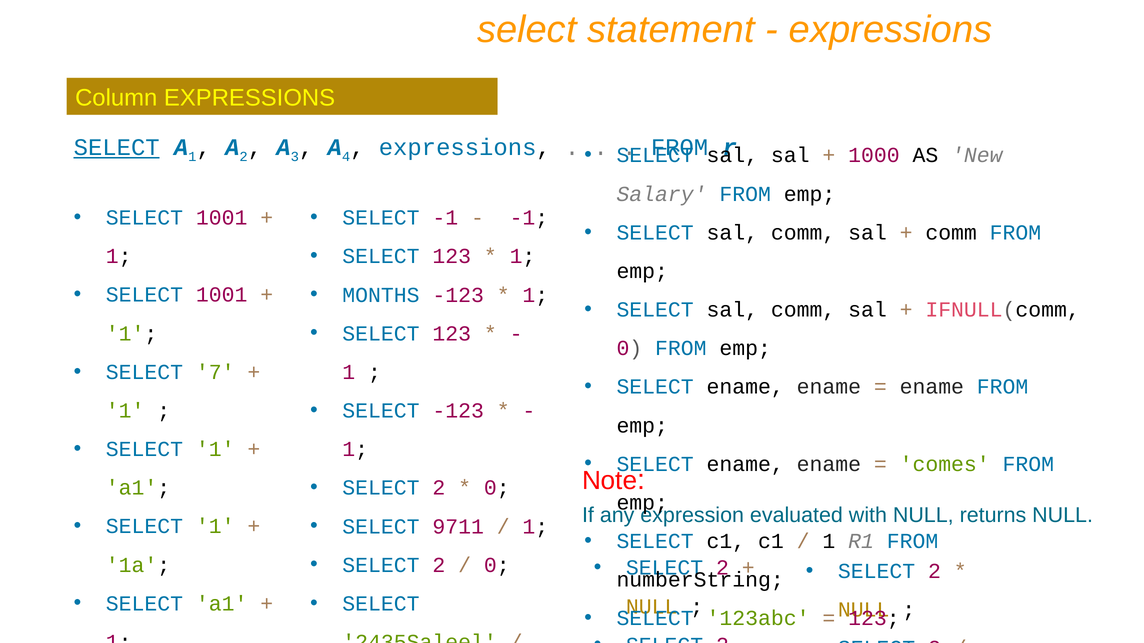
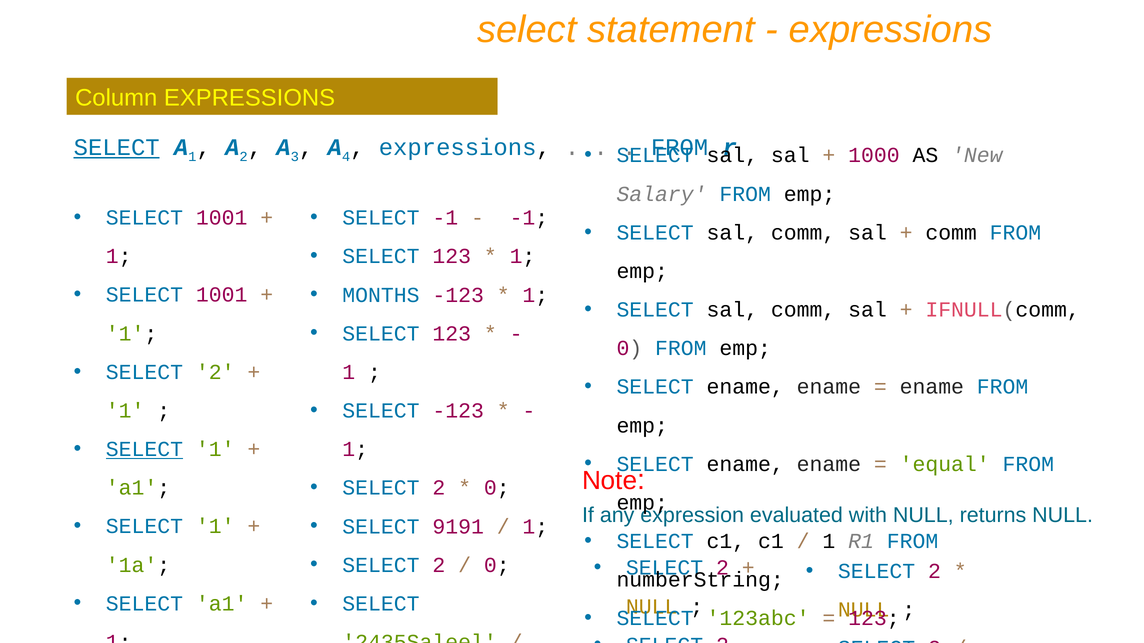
7 at (215, 372): 7 -> 2
SELECT at (144, 450) underline: none -> present
comes: comes -> equal
9711: 9711 -> 9191
